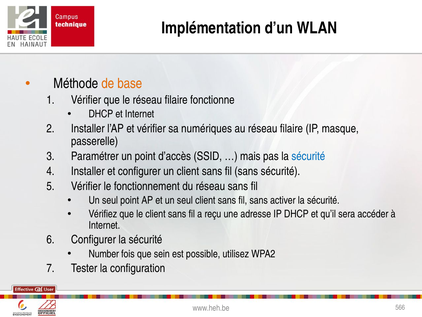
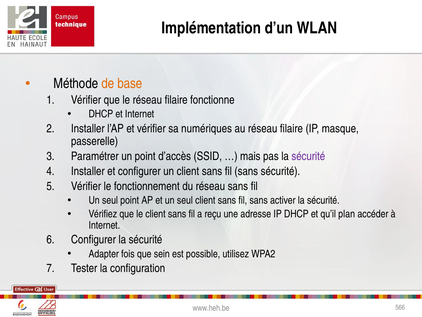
sécurité at (308, 156) colour: blue -> purple
sera: sera -> plan
Number: Number -> Adapter
